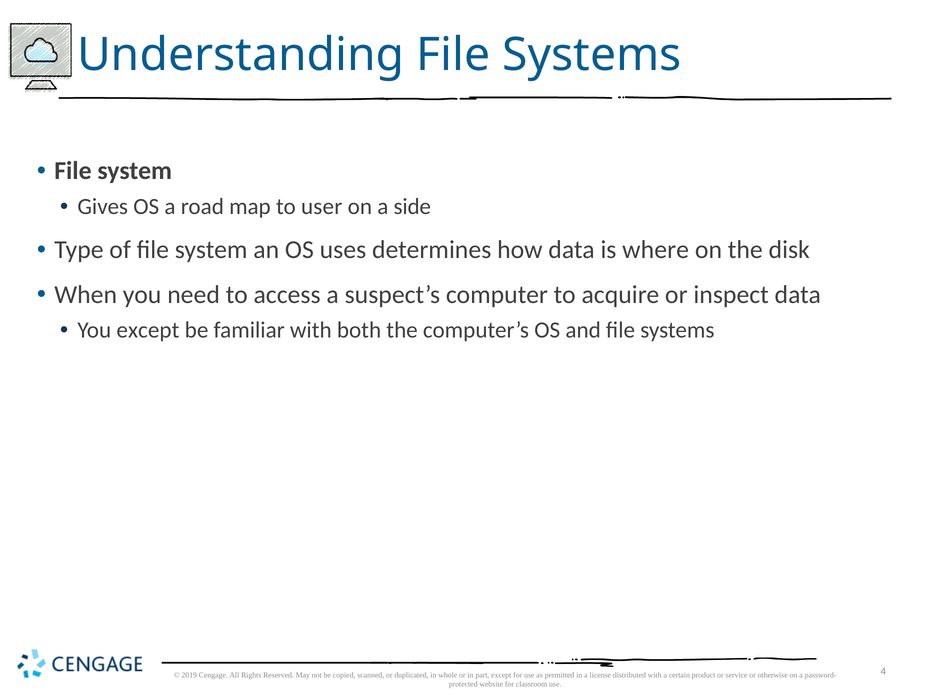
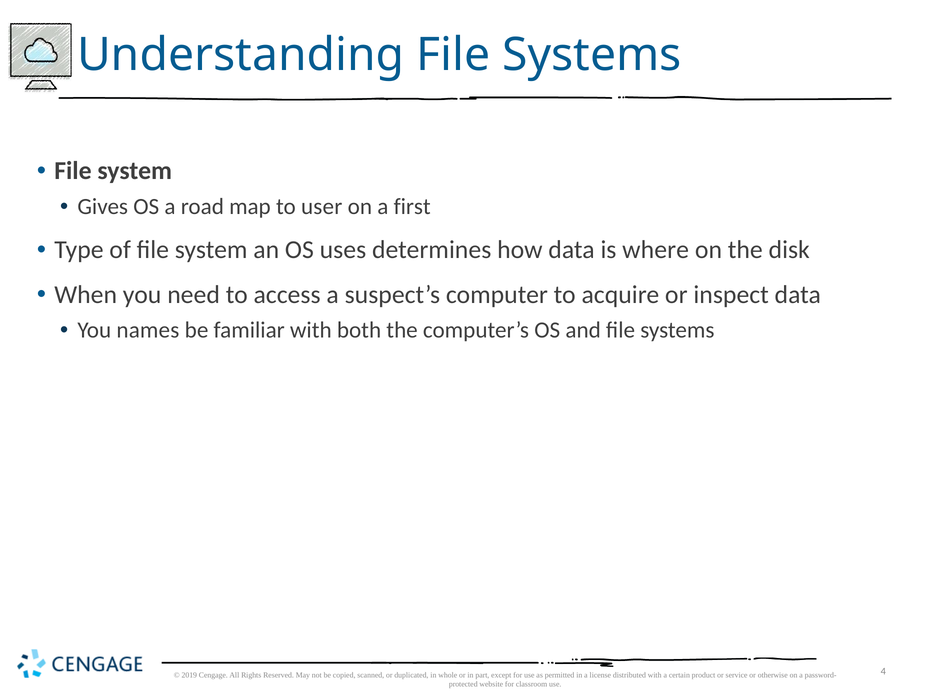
side: side -> first
You except: except -> names
